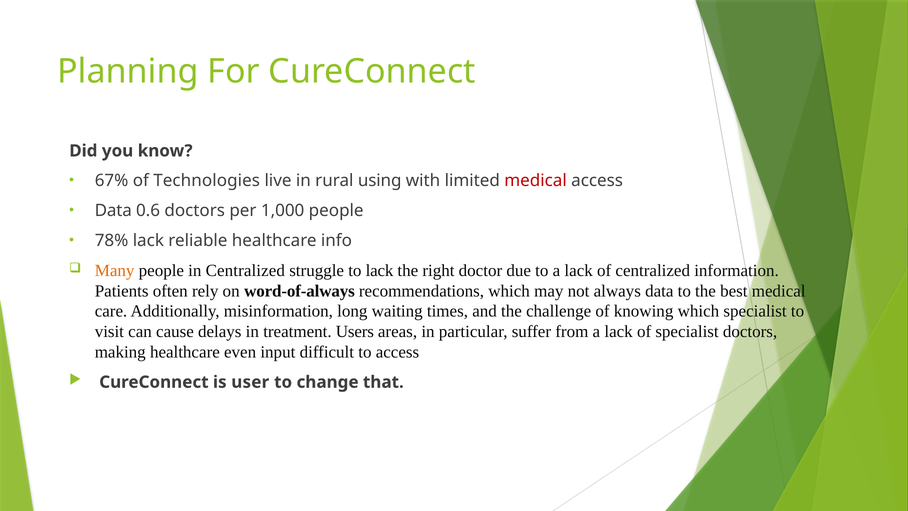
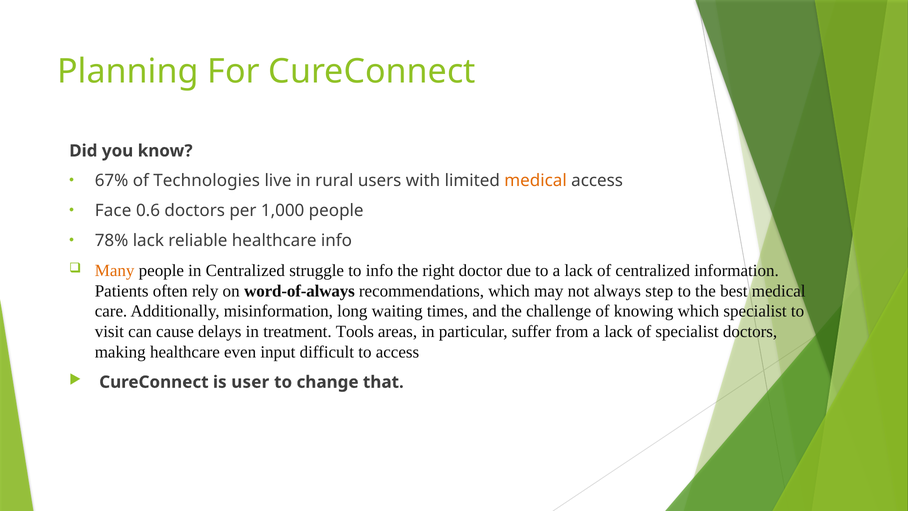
using: using -> users
medical at (536, 181) colour: red -> orange
Data at (113, 211): Data -> Face
to lack: lack -> info
always data: data -> step
Users: Users -> Tools
